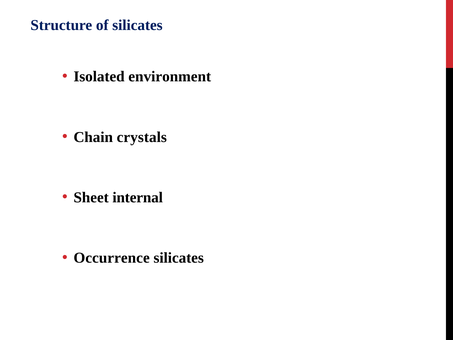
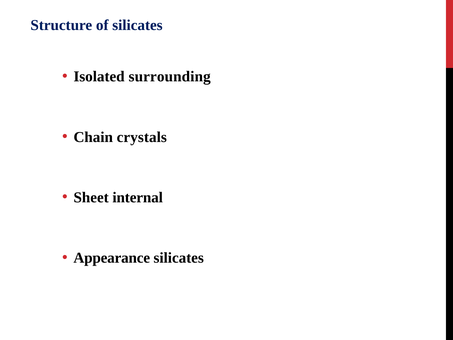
environment: environment -> surrounding
Occurrence: Occurrence -> Appearance
